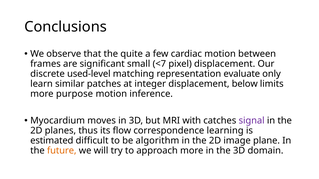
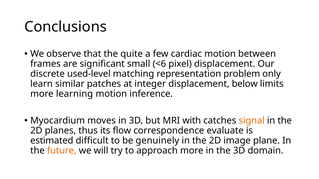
<7: <7 -> <6
evaluate: evaluate -> problem
purpose: purpose -> learning
signal colour: purple -> orange
learning: learning -> evaluate
algorithm: algorithm -> genuinely
